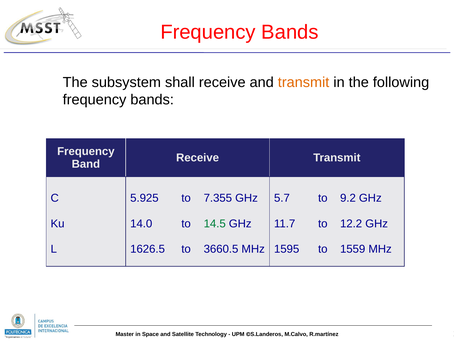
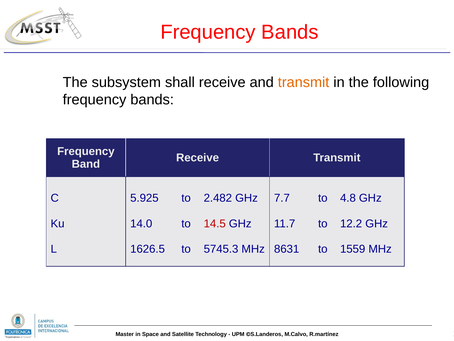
7.355: 7.355 -> 2.482
5.7: 5.7 -> 7.7
9.2: 9.2 -> 4.8
14.5 colour: green -> red
3660.5: 3660.5 -> 5745.3
1595: 1595 -> 8631
